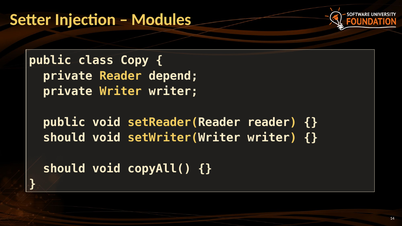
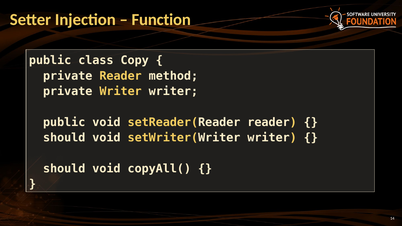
Modules: Modules -> Function
depend: depend -> method
